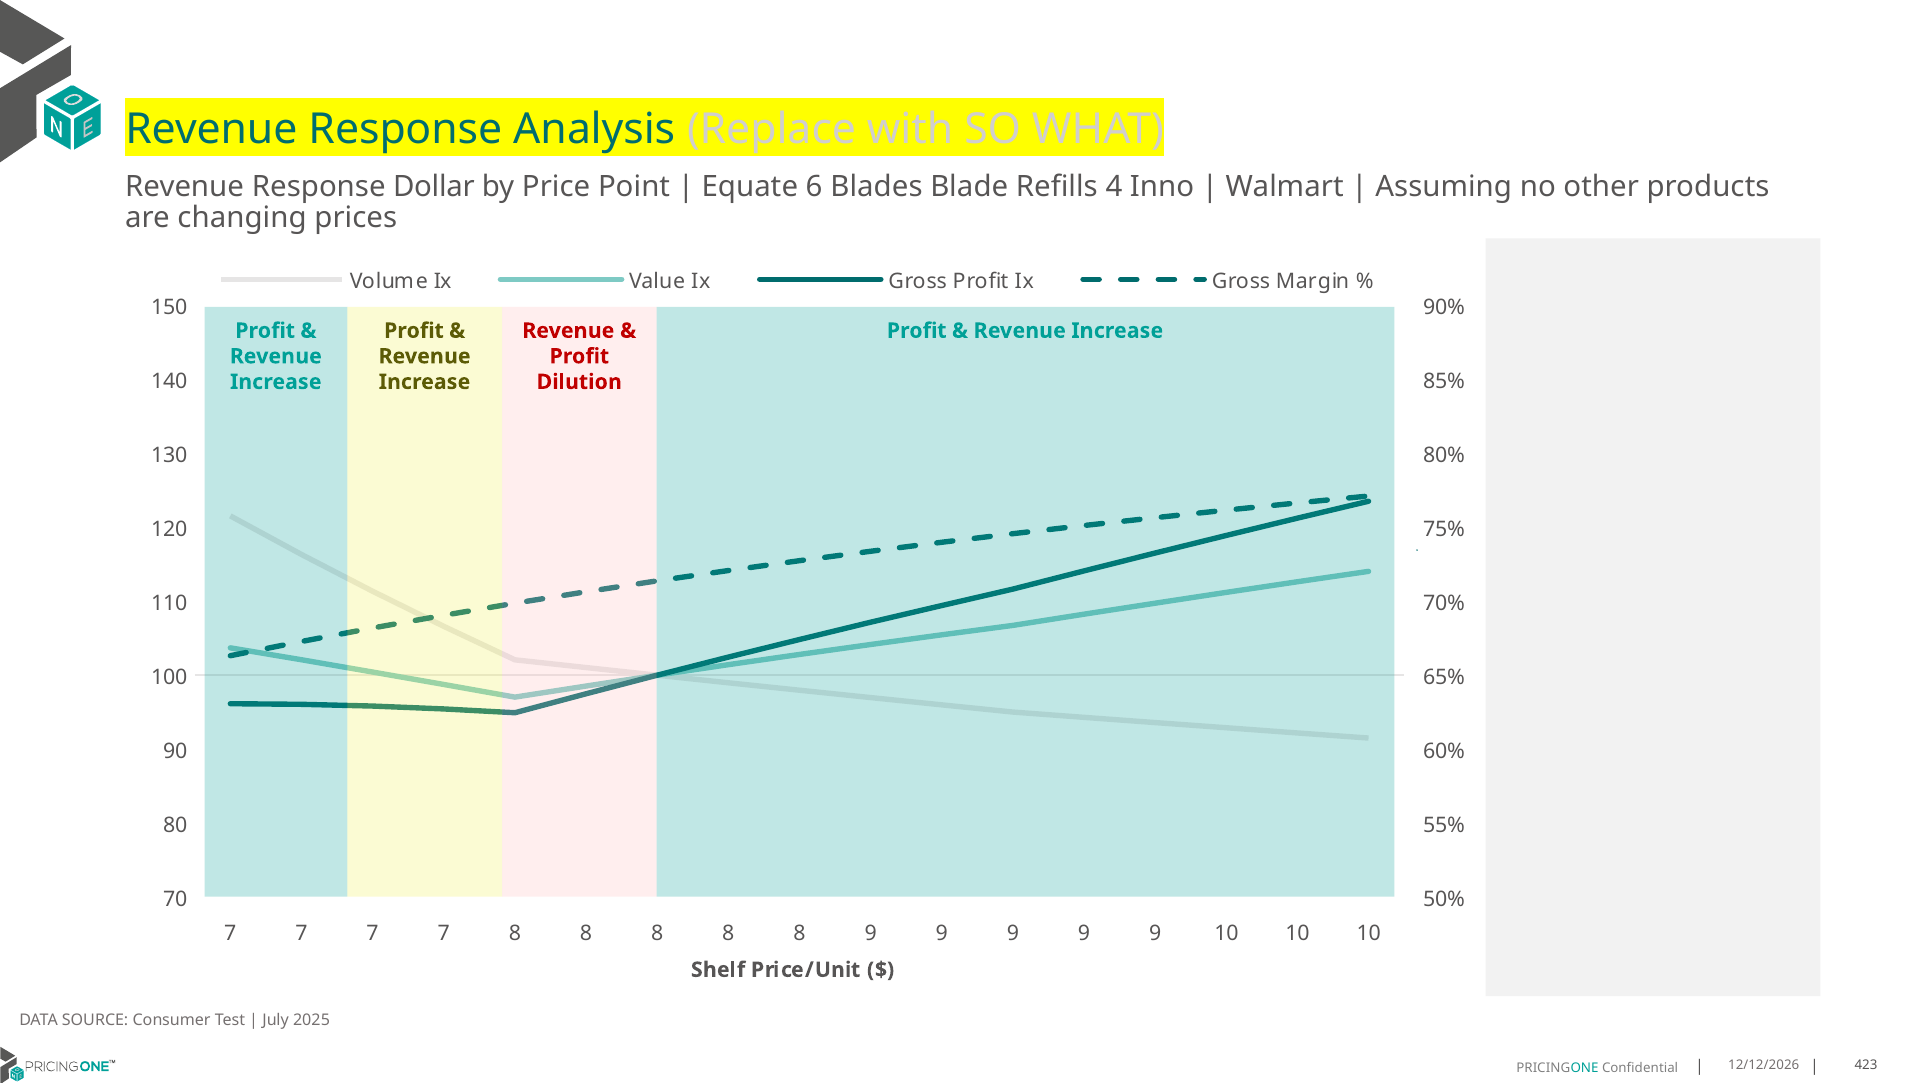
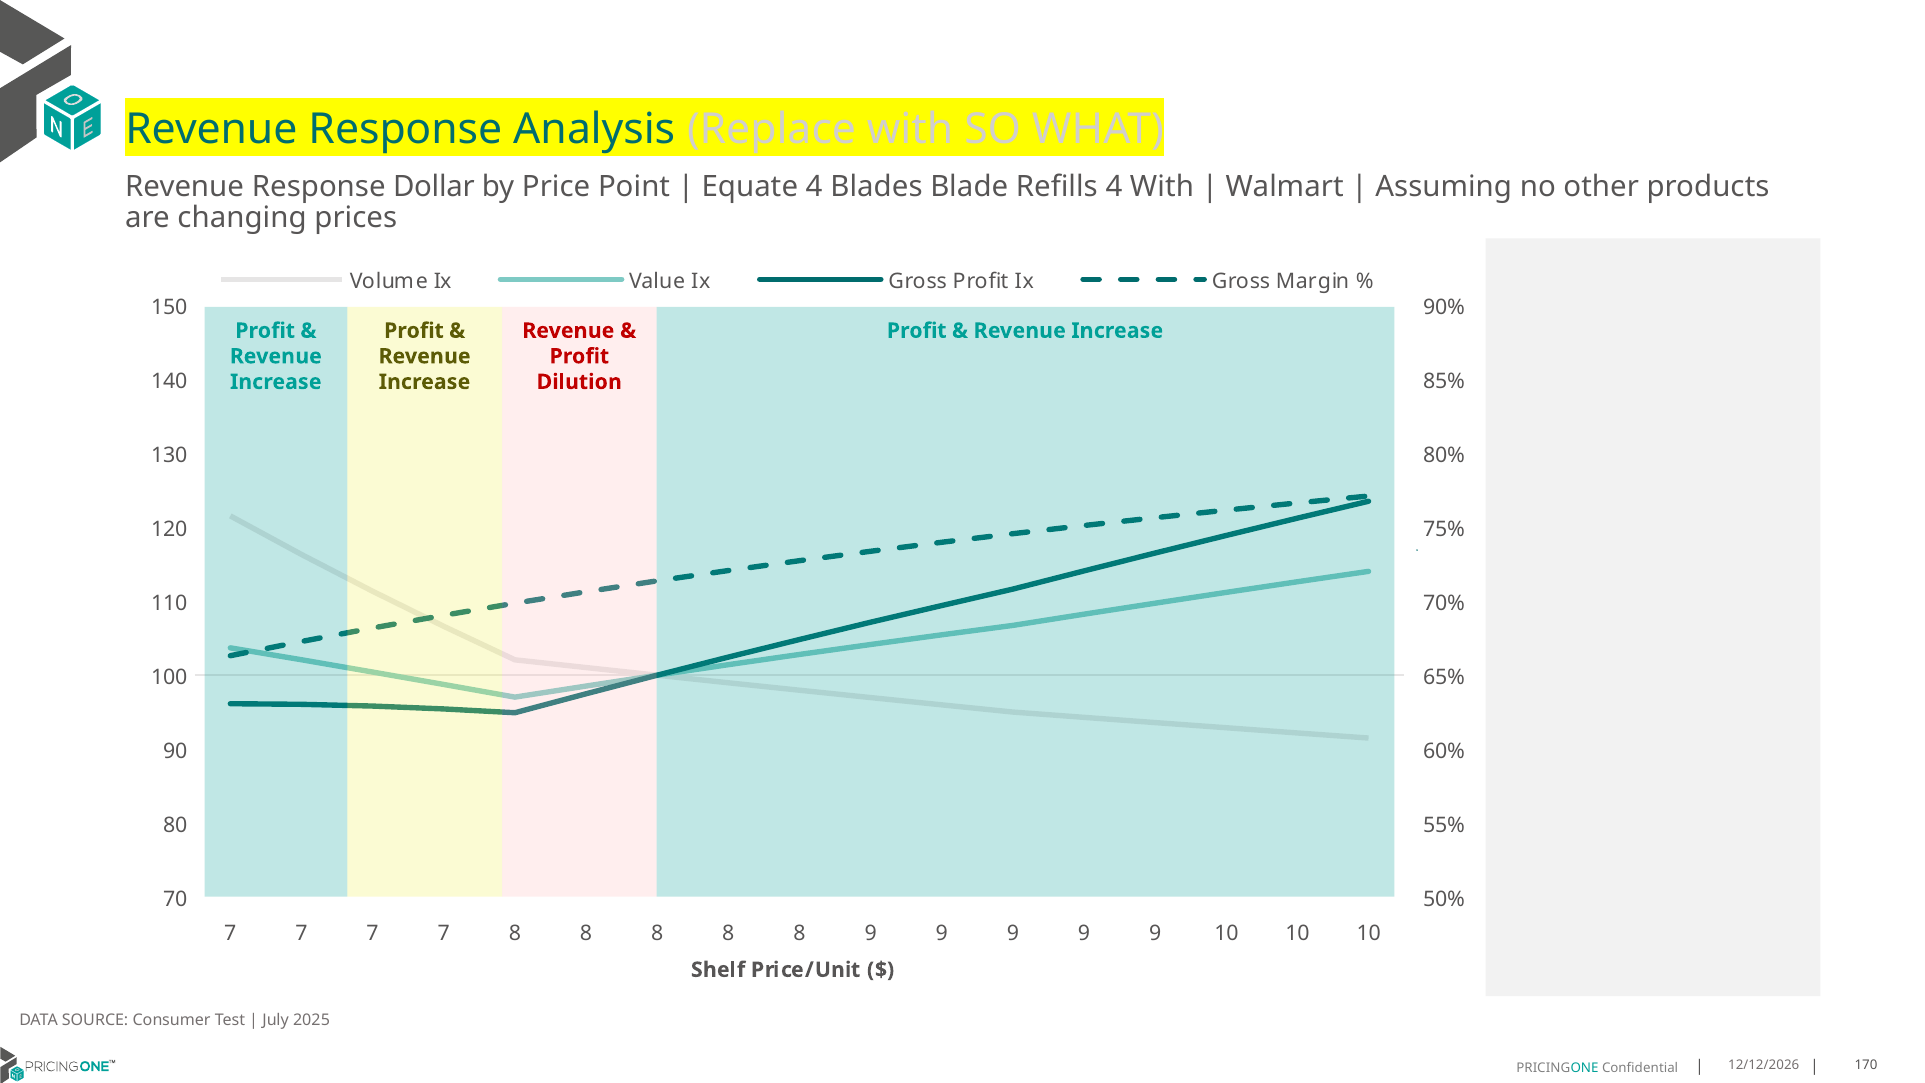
Equate 6: 6 -> 4
4 Inno: Inno -> With
423: 423 -> 170
